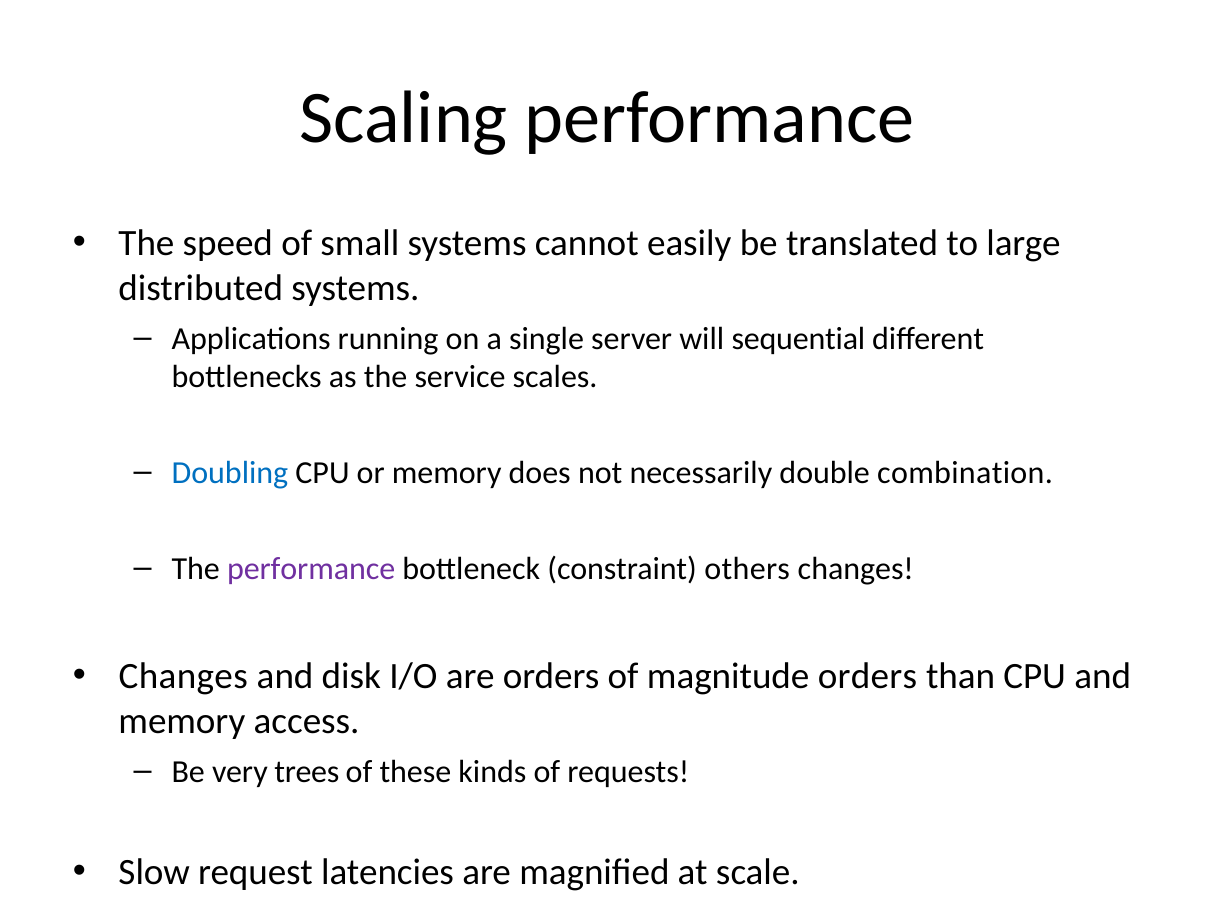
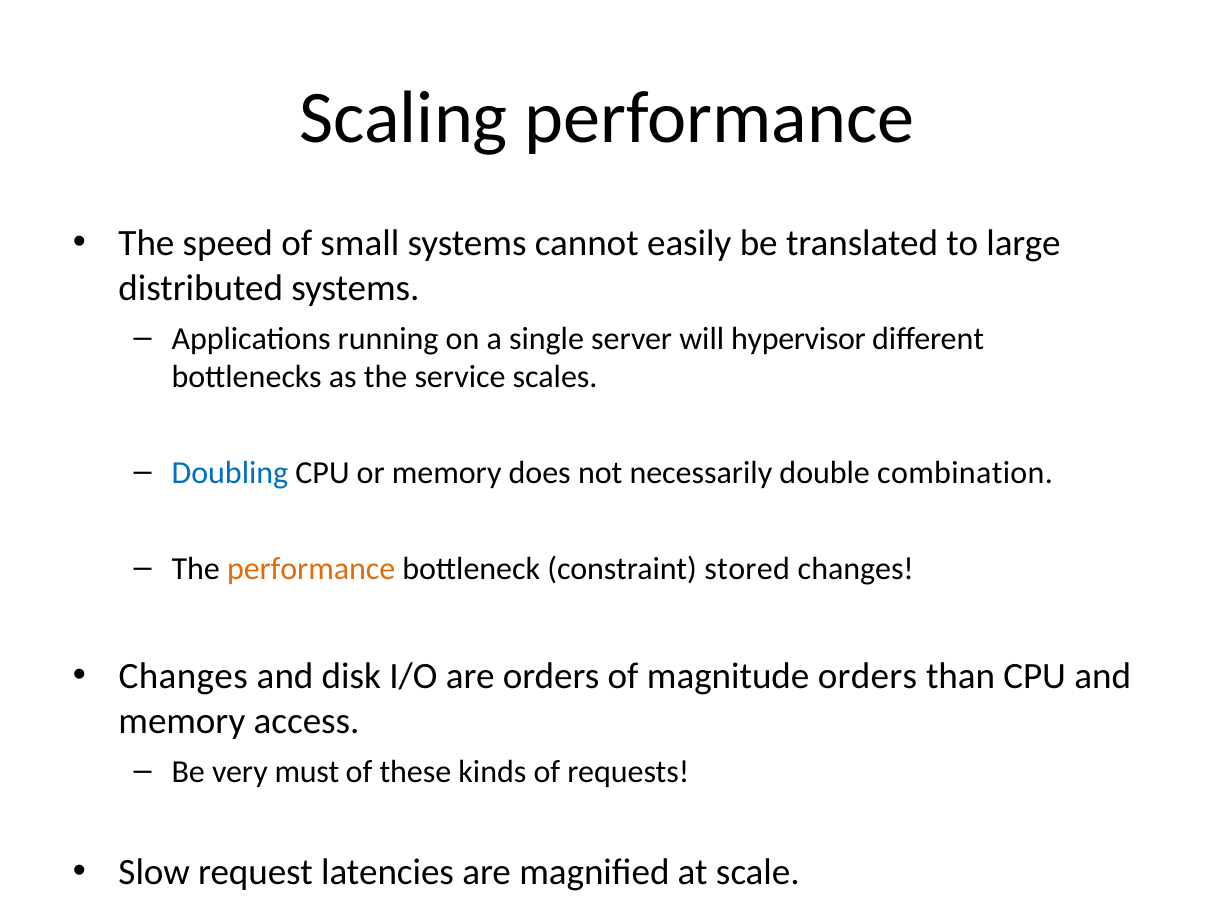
sequential: sequential -> hypervisor
performance at (311, 569) colour: purple -> orange
others: others -> stored
trees: trees -> must
